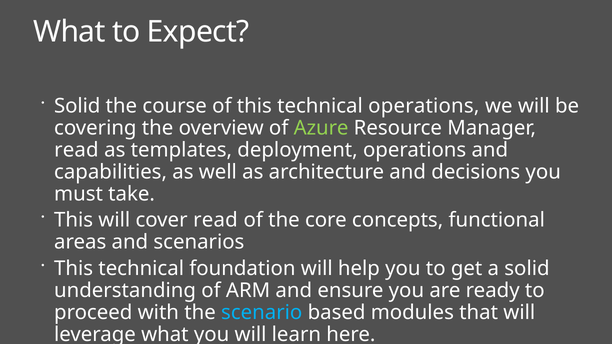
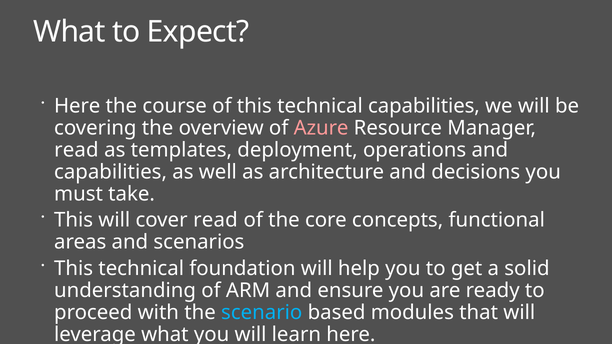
Solid at (77, 106): Solid -> Here
technical operations: operations -> capabilities
Azure colour: light green -> pink
